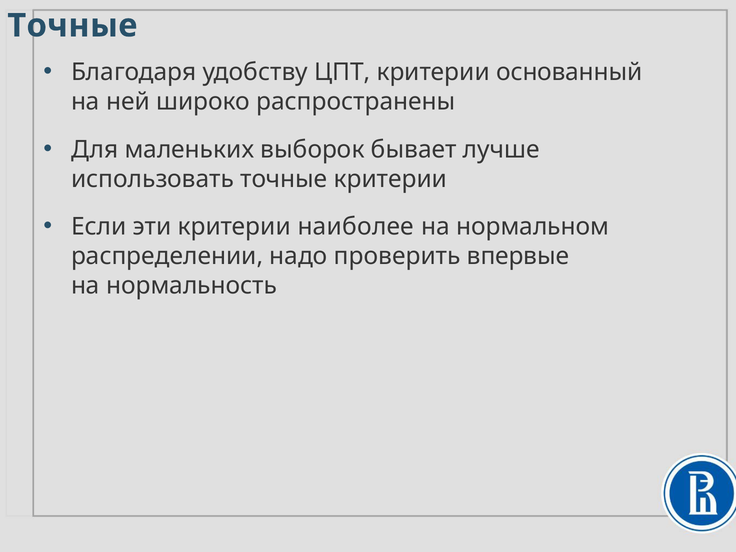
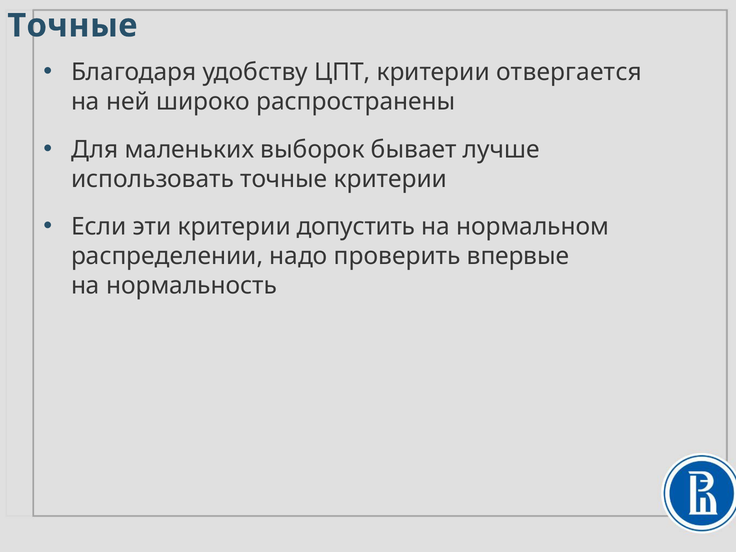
основанный: основанный -> отвергается
наиболее: наиболее -> допустить
